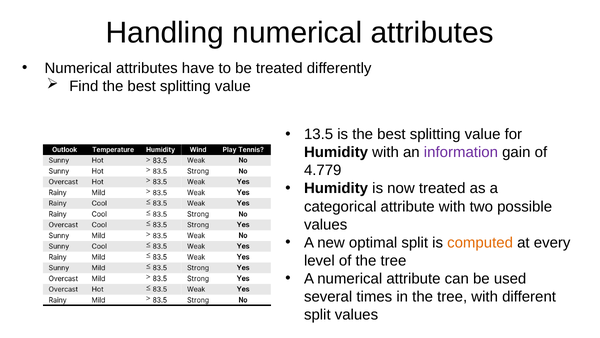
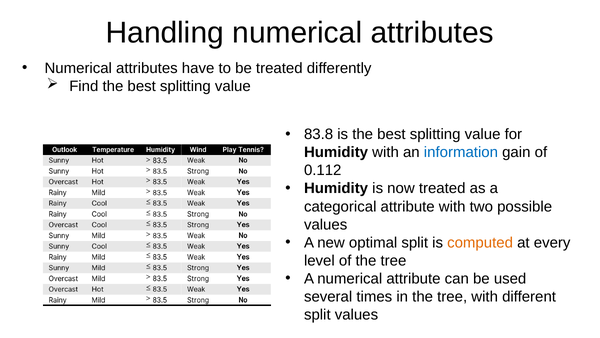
13.5: 13.5 -> 83.8
information colour: purple -> blue
4.779: 4.779 -> 0.112
